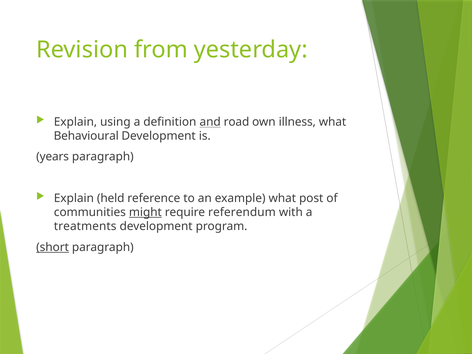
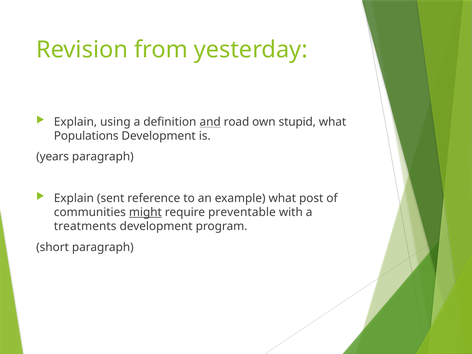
illness: illness -> stupid
Behavioural: Behavioural -> Populations
held: held -> sent
referendum: referendum -> preventable
short underline: present -> none
